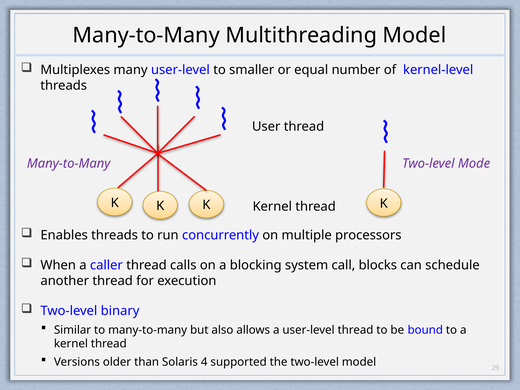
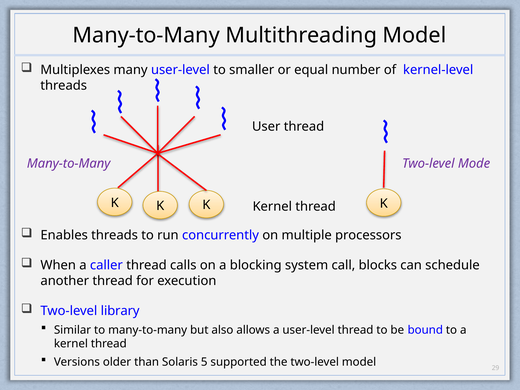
binary: binary -> library
4: 4 -> 5
